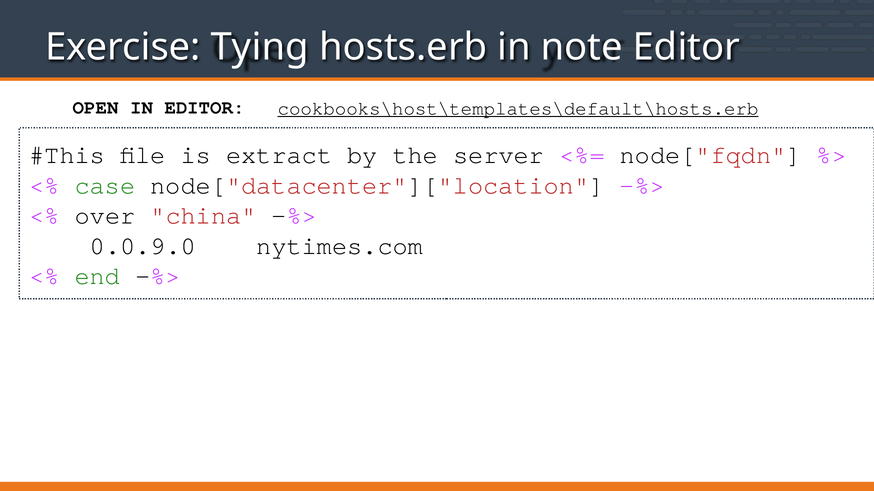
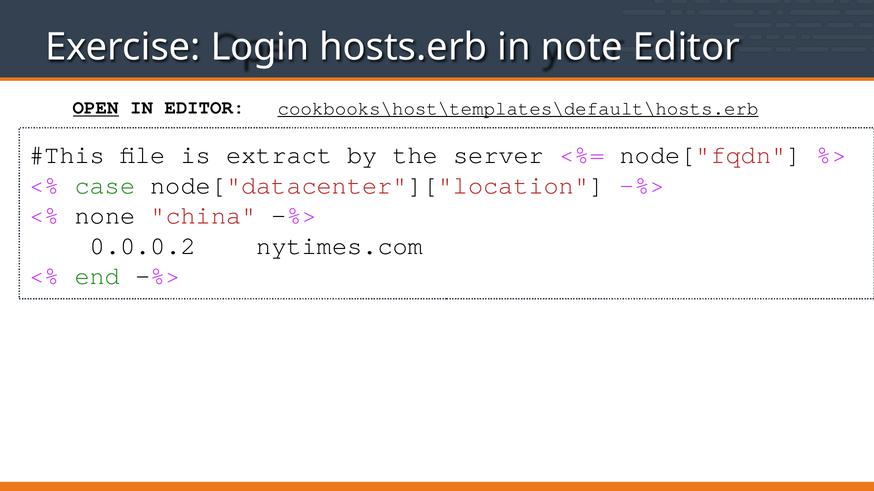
Tying: Tying -> Login
OPEN underline: none -> present
over: over -> none
0.0.9.0: 0.0.9.0 -> 0.0.0.2
